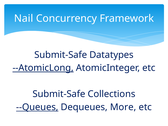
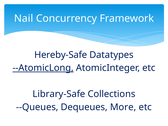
Submit-Safe at (61, 55): Submit-Safe -> Hereby-Safe
Submit-Safe at (59, 94): Submit-Safe -> Library-Safe
--Queues underline: present -> none
